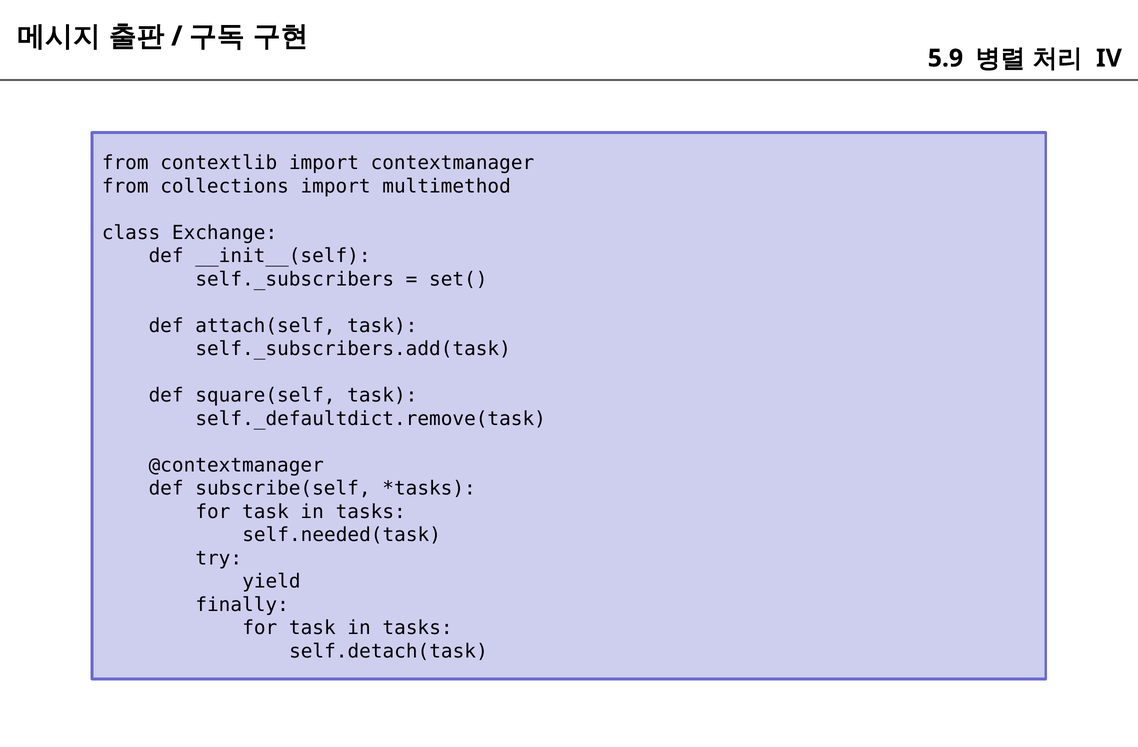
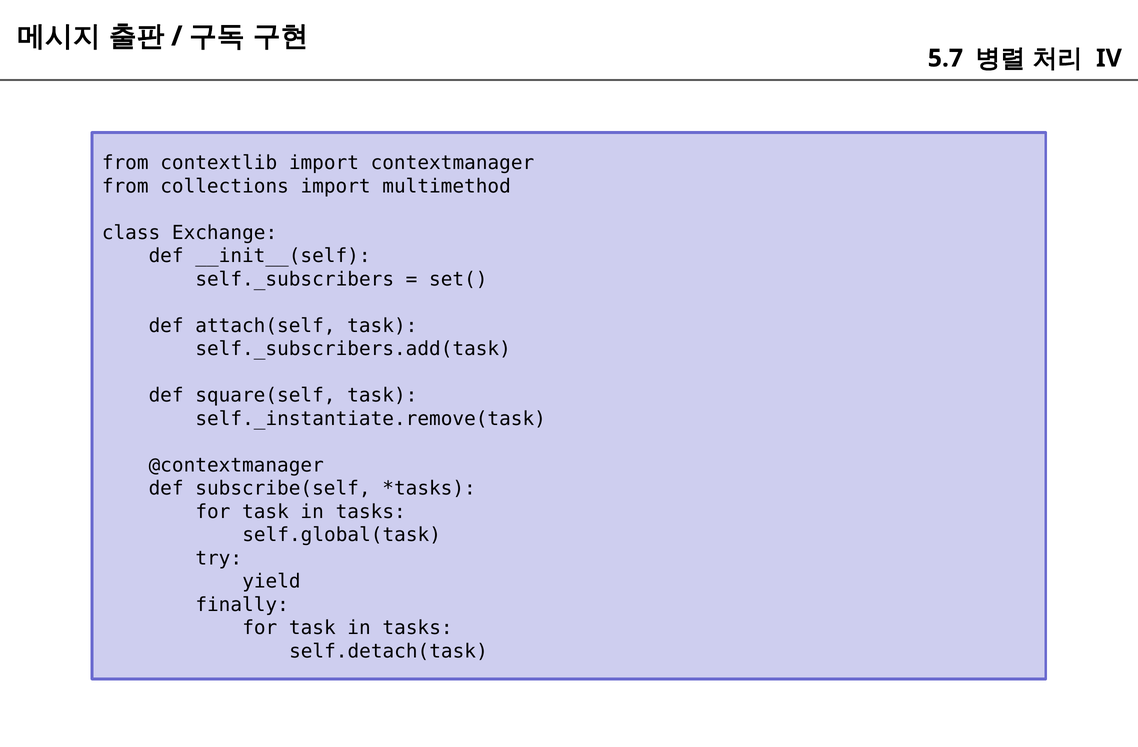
5.9: 5.9 -> 5.7
self._defaultdict.remove(task: self._defaultdict.remove(task -> self._instantiate.remove(task
self.needed(task: self.needed(task -> self.global(task
